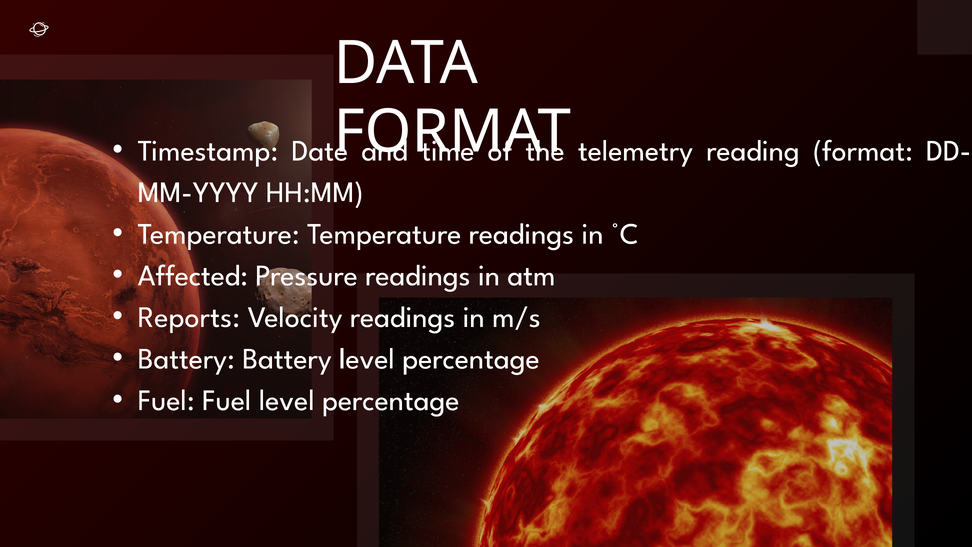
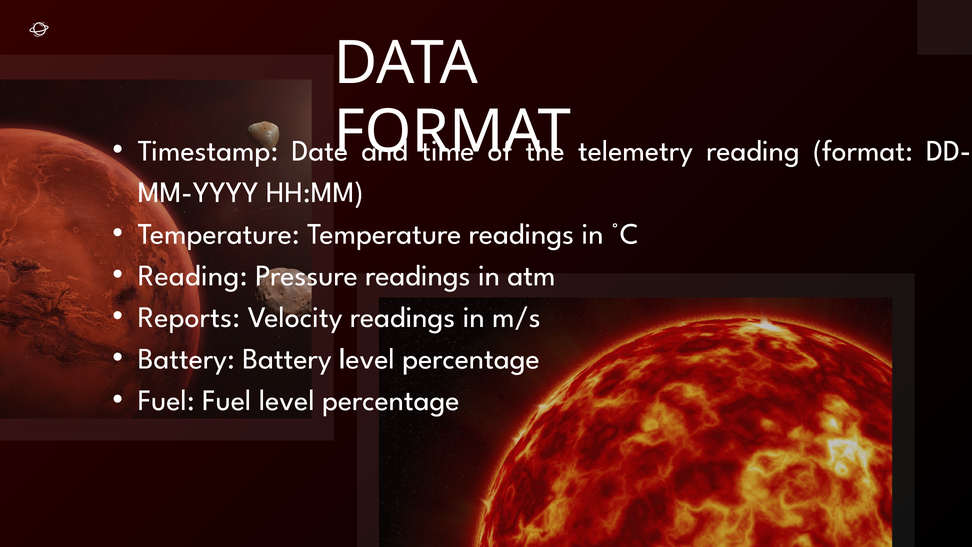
Affected at (193, 275): Affected -> Reading
